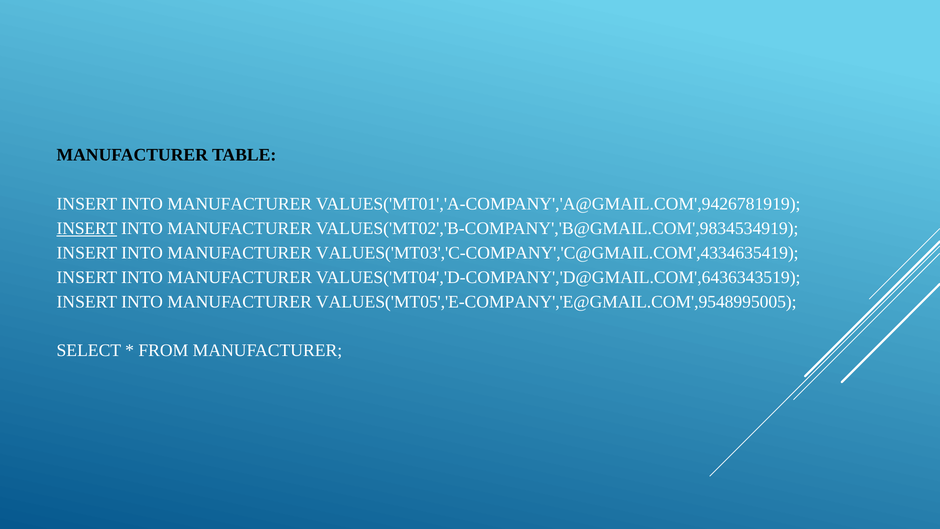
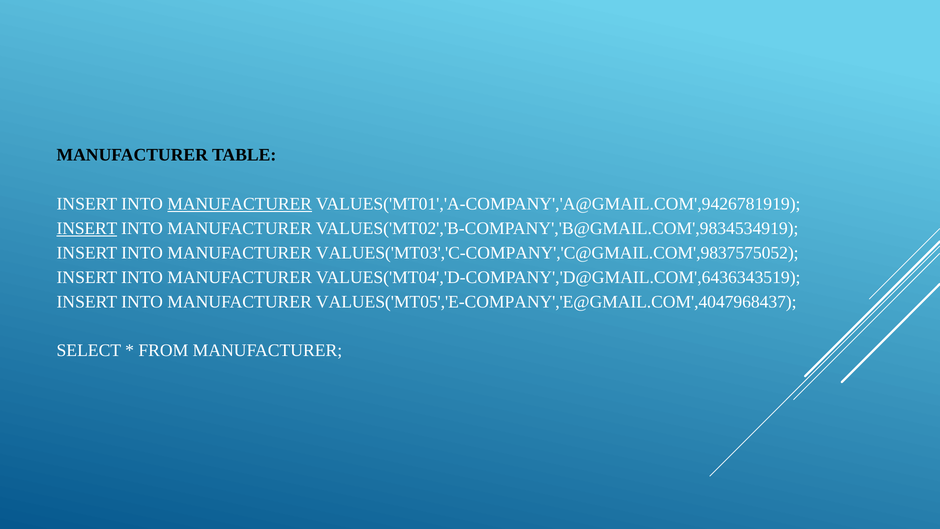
MANUFACTURER at (240, 204) underline: none -> present
VALUES('MT03','C-COMPANY','C@GMAIL.COM',4334635419: VALUES('MT03','C-COMPANY','C@GMAIL.COM',4334635419 -> VALUES('MT03','C-COMPANY','C@GMAIL.COM',9837575052
VALUES('MT05','E-COMPANY','E@GMAIL.COM',9548995005: VALUES('MT05','E-COMPANY','E@GMAIL.COM',9548995005 -> VALUES('MT05','E-COMPANY','E@GMAIL.COM',4047968437
